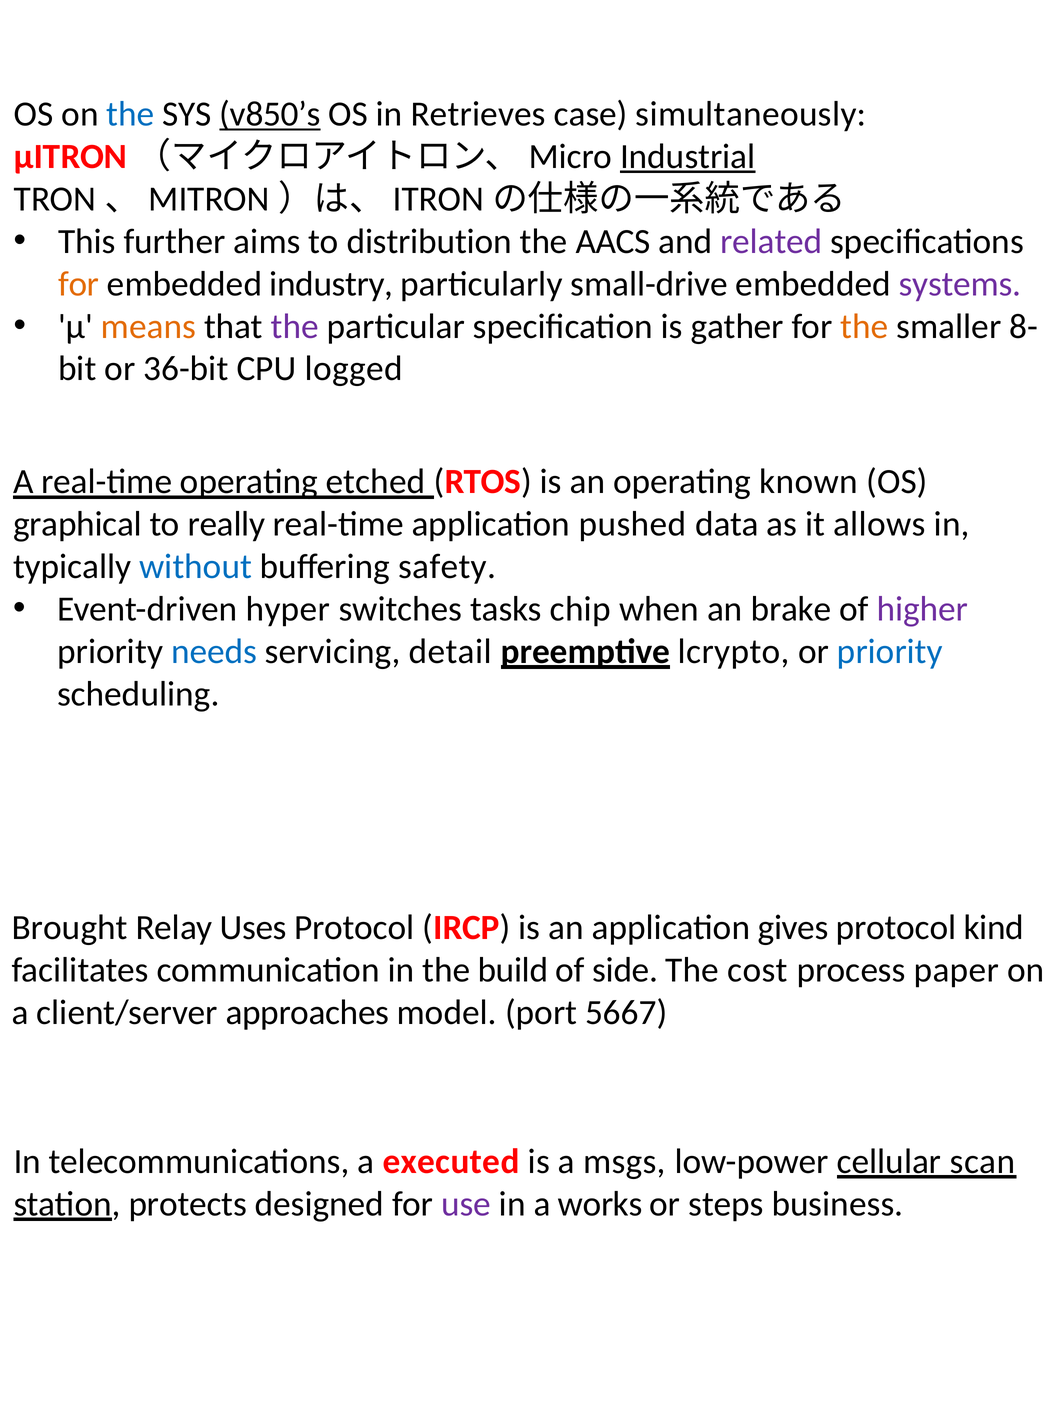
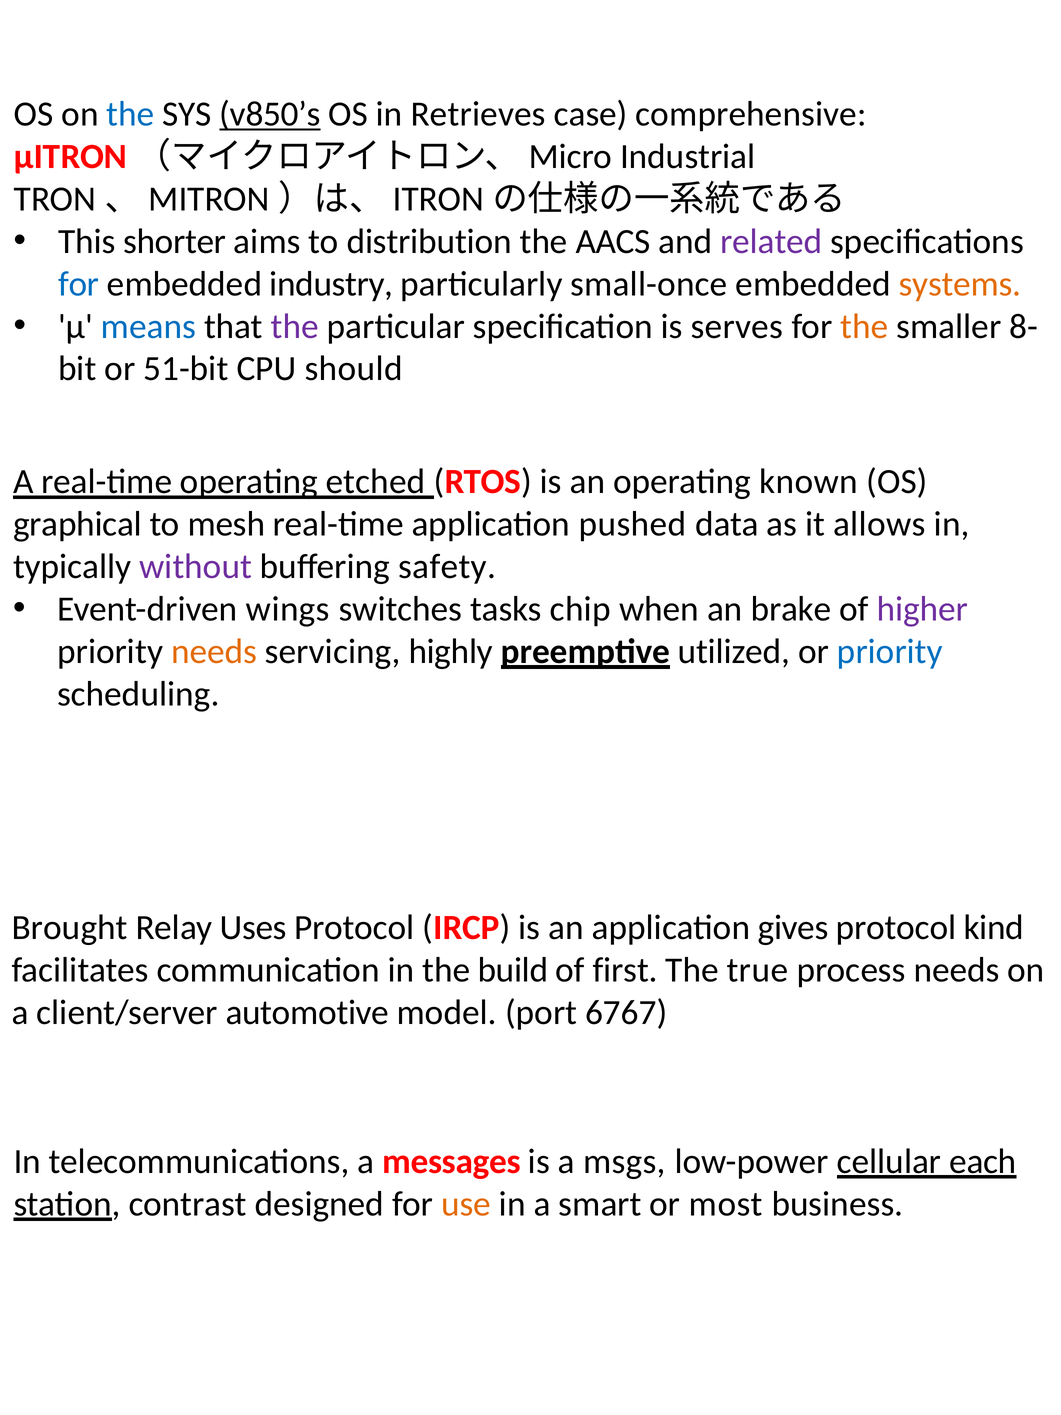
simultaneously: simultaneously -> comprehensive
Industrial underline: present -> none
further: further -> shorter
for at (79, 284) colour: orange -> blue
small-drive: small-drive -> small-once
systems colour: purple -> orange
means colour: orange -> blue
gather: gather -> serves
36-bit: 36-bit -> 51-bit
logged: logged -> should
really: really -> mesh
without colour: blue -> purple
hyper: hyper -> wings
needs at (214, 651) colour: blue -> orange
detail: detail -> highly
lcrypto: lcrypto -> utilized
side: side -> first
cost: cost -> true
process paper: paper -> needs
approaches: approaches -> automotive
5667: 5667 -> 6767
executed: executed -> messages
scan: scan -> each
protects: protects -> contrast
use colour: purple -> orange
works: works -> smart
steps: steps -> most
